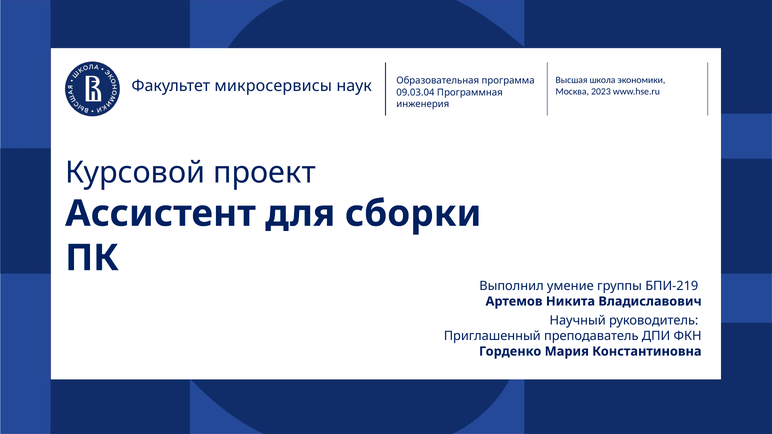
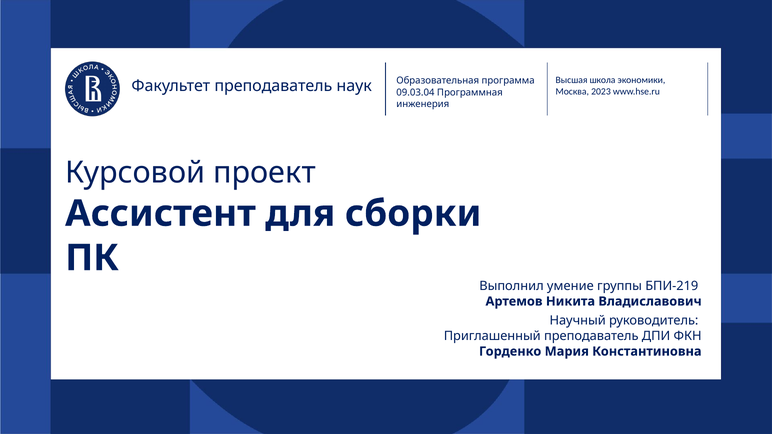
Факультет микросервисы: микросервисы -> преподаватель
